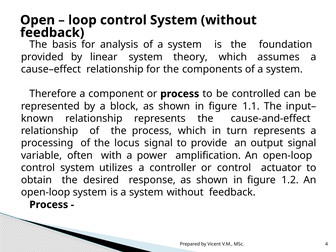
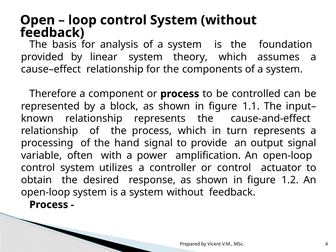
locus: locus -> hand
